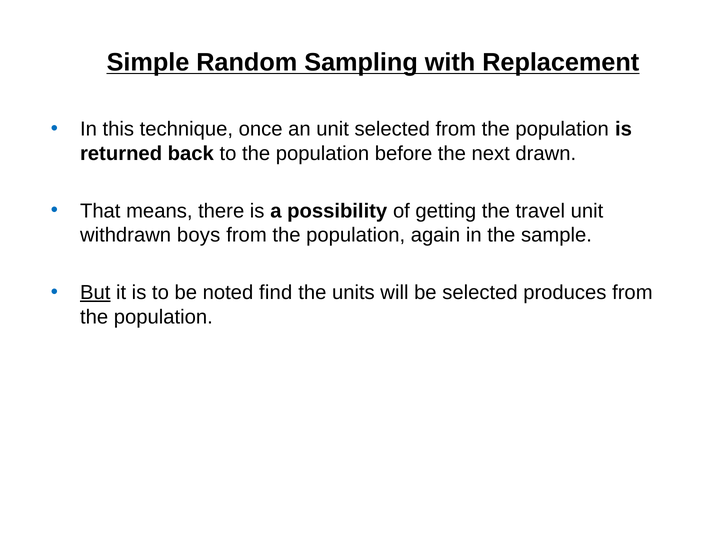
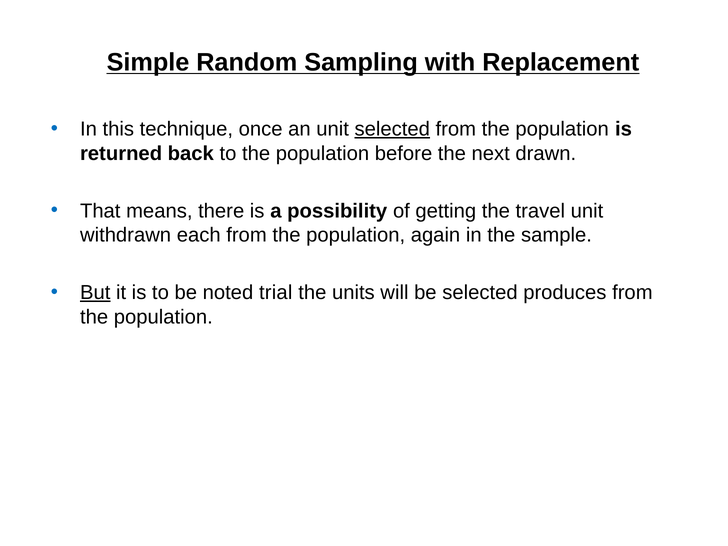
selected at (392, 129) underline: none -> present
boys: boys -> each
find: find -> trial
